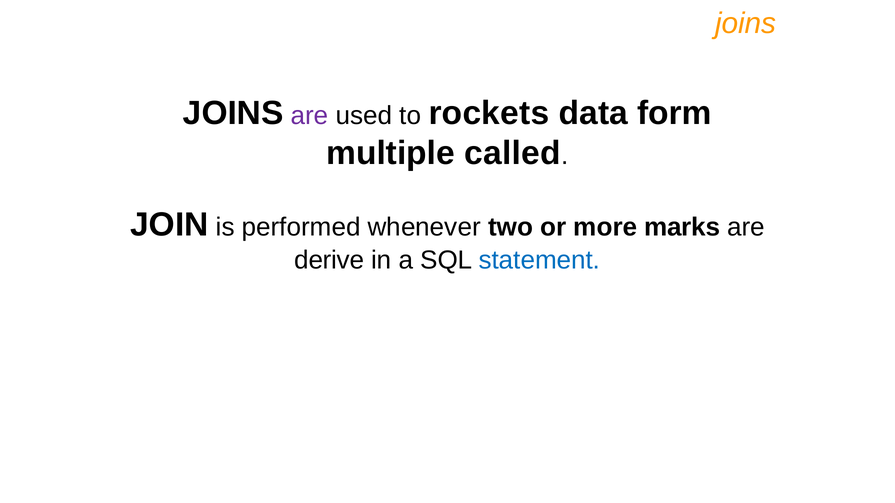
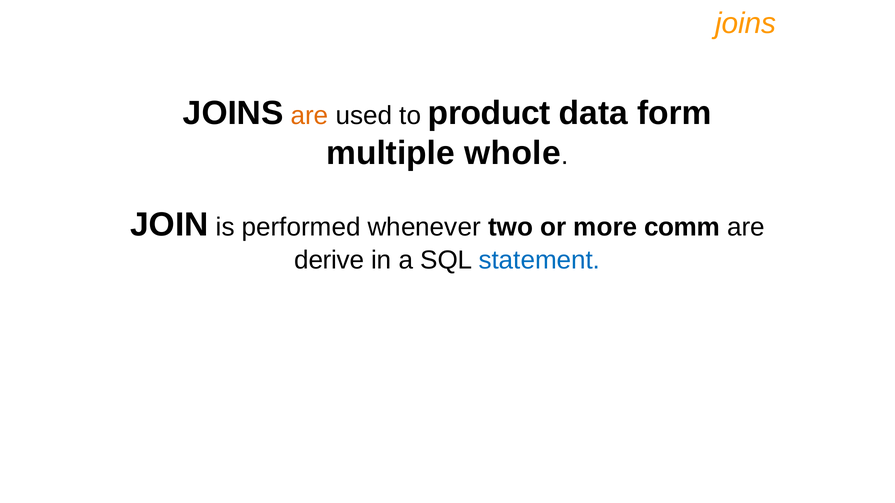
are at (310, 116) colour: purple -> orange
rockets: rockets -> product
called: called -> whole
marks: marks -> comm
